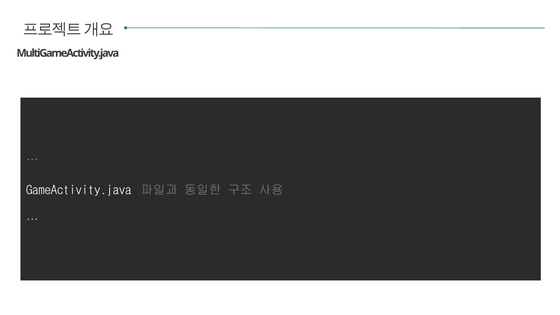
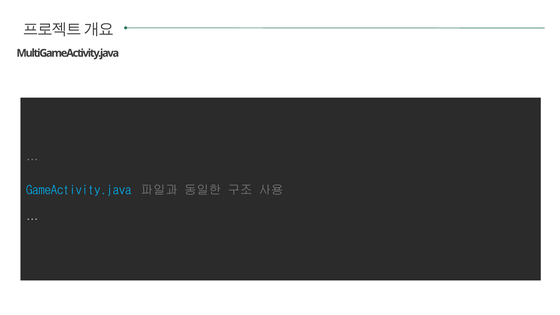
GameActivity.java colour: white -> light blue
